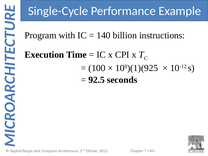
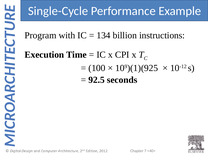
140: 140 -> 134
